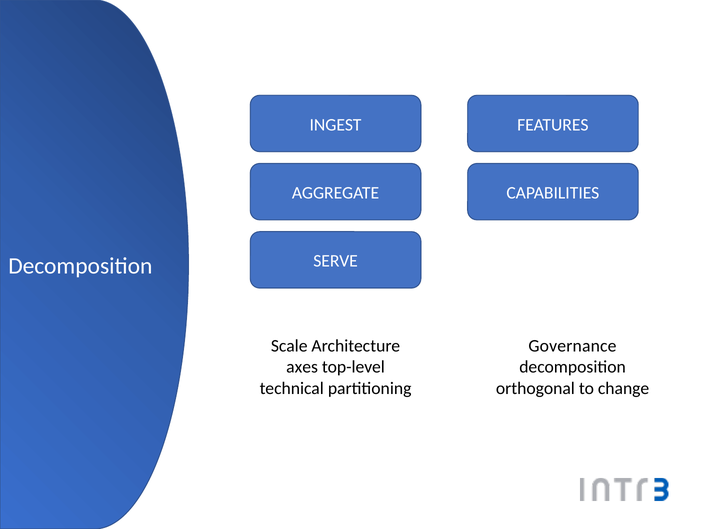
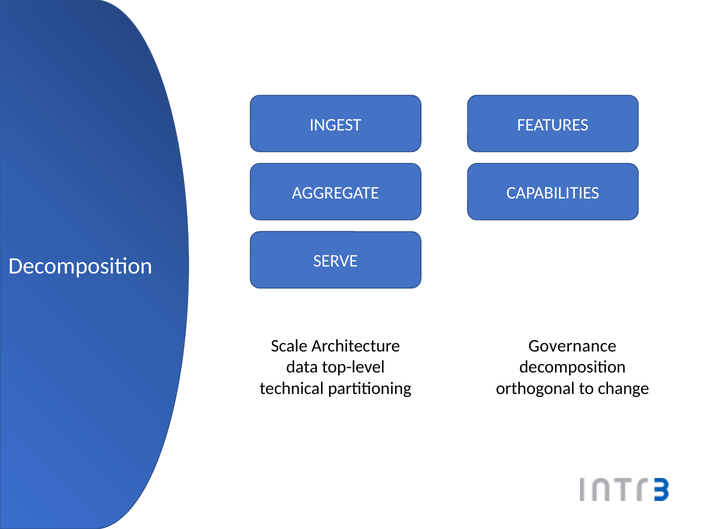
axes: axes -> data
